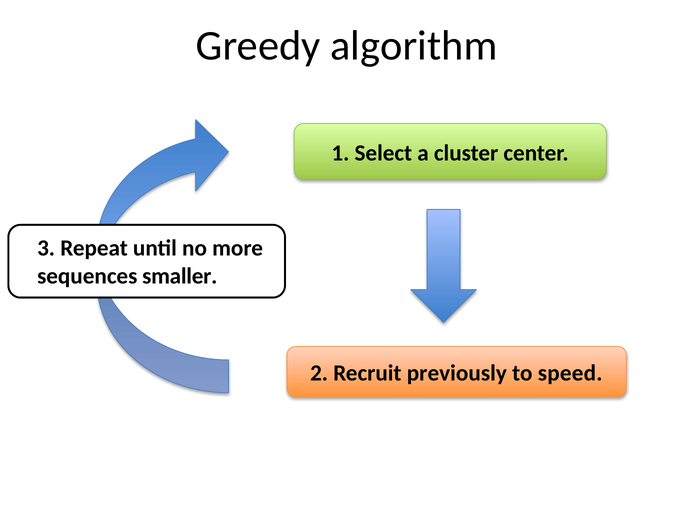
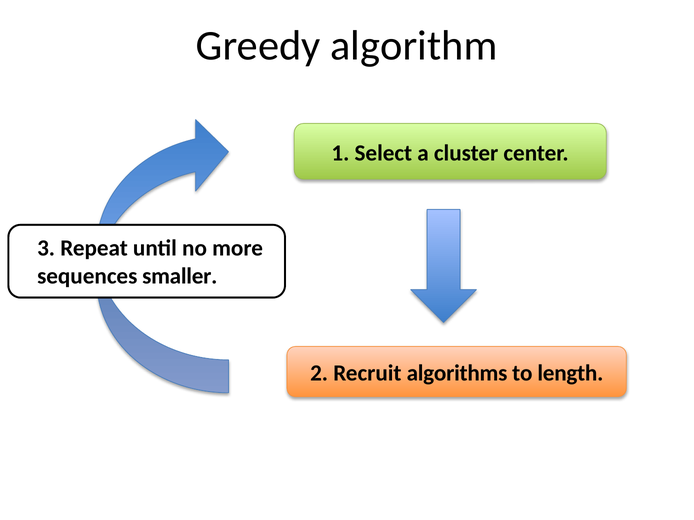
previously: previously -> algorithms
speed: speed -> length
